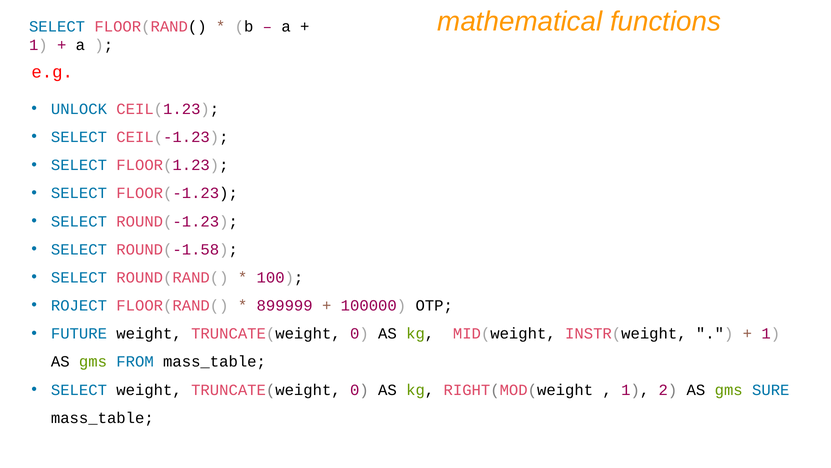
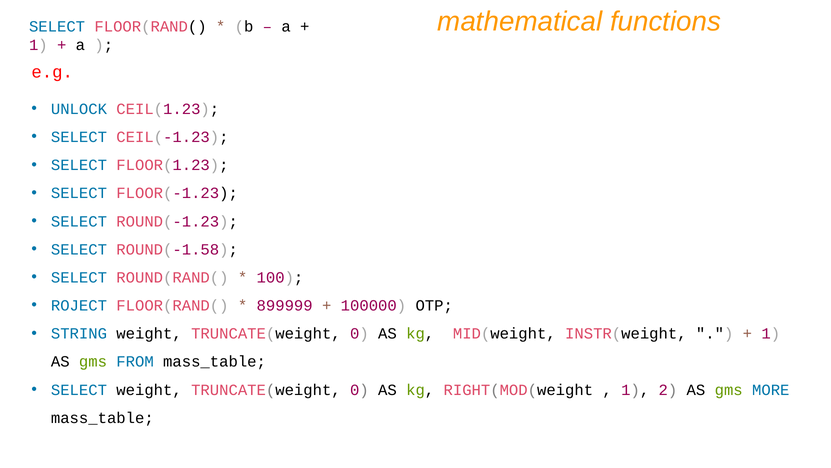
FUTURE: FUTURE -> STRING
SURE: SURE -> MORE
